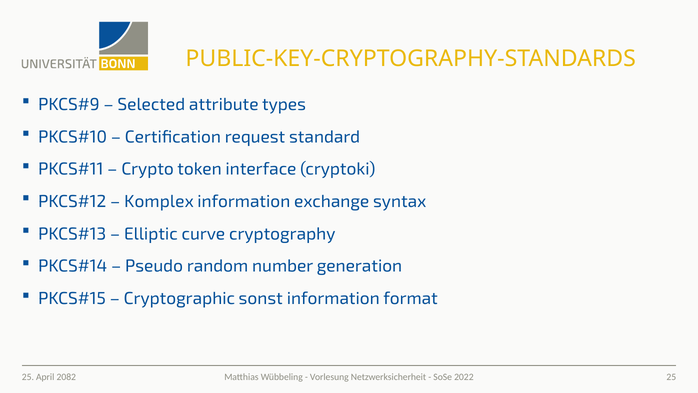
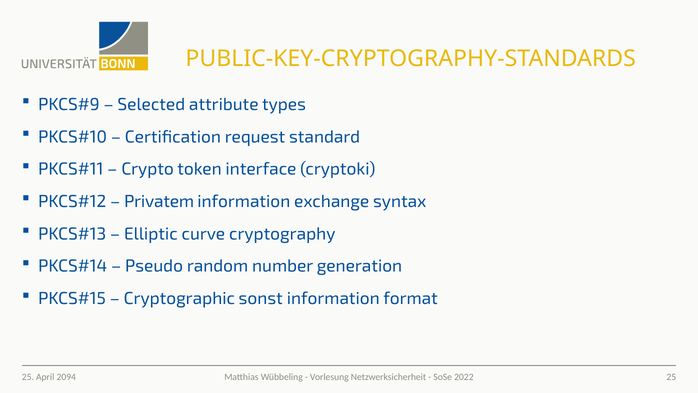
Komplex: Komplex -> Privatem
2082: 2082 -> 2094
